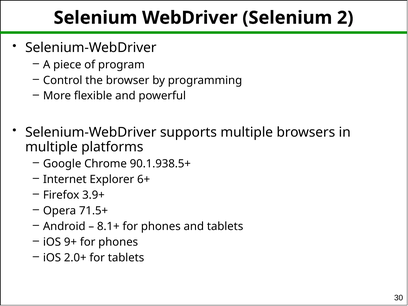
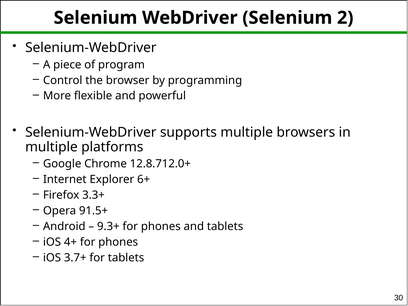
90.1.938.5+: 90.1.938.5+ -> 12.8.712.0+
3.9+: 3.9+ -> 3.3+
71.5+: 71.5+ -> 91.5+
8.1+: 8.1+ -> 9.3+
9+: 9+ -> 4+
2.0+: 2.0+ -> 3.7+
